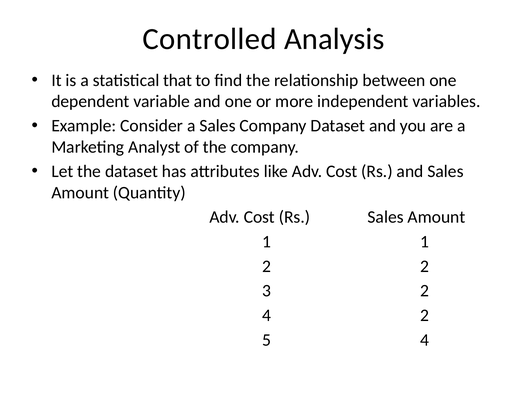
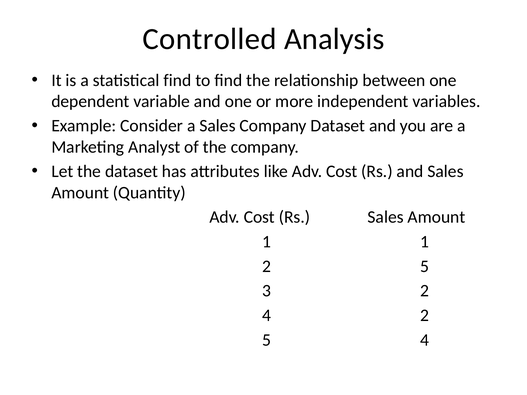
statistical that: that -> find
2 at (425, 266): 2 -> 5
